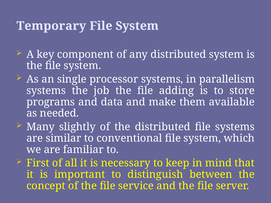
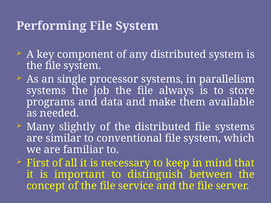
Temporary: Temporary -> Performing
adding: adding -> always
